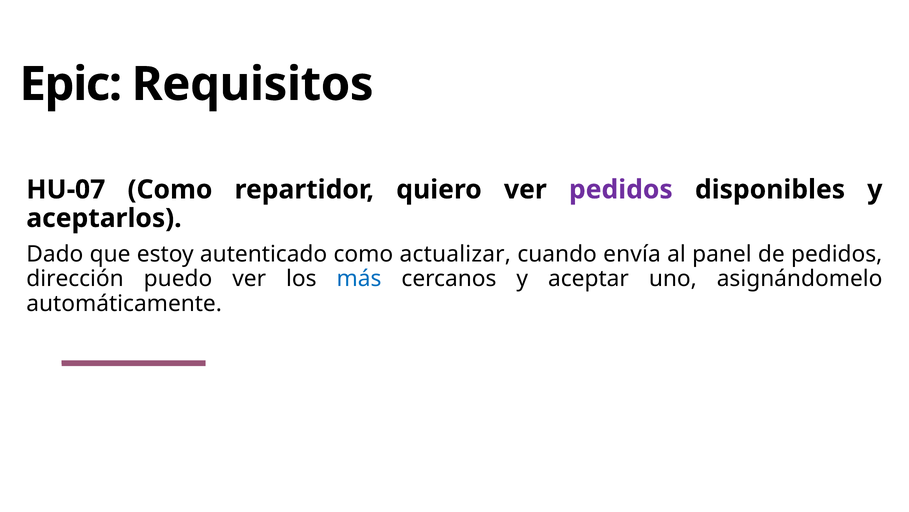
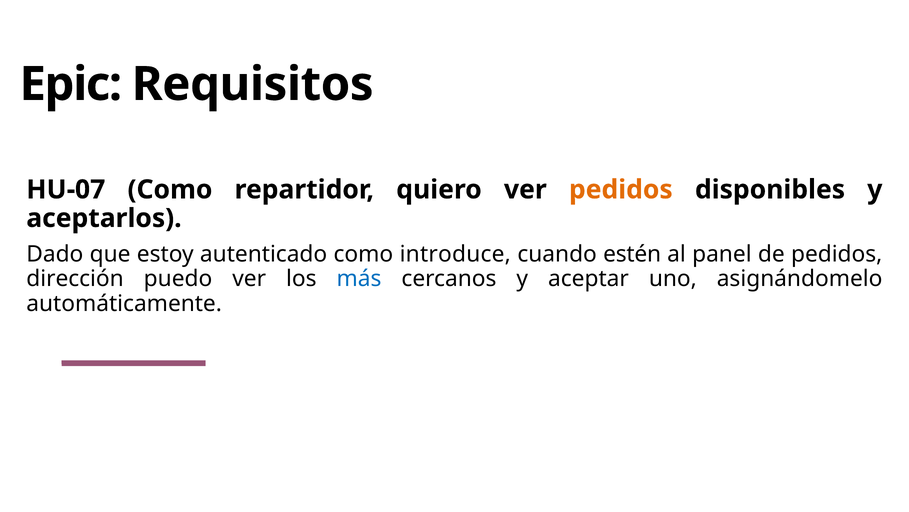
pedidos at (621, 189) colour: purple -> orange
actualizar: actualizar -> introduce
envía: envía -> estén
